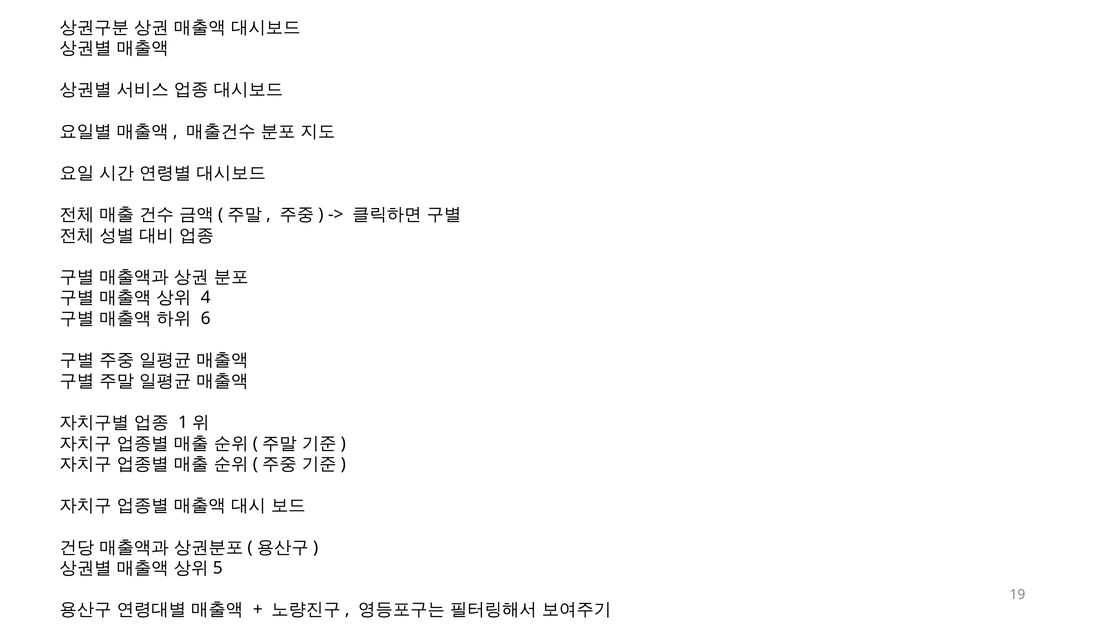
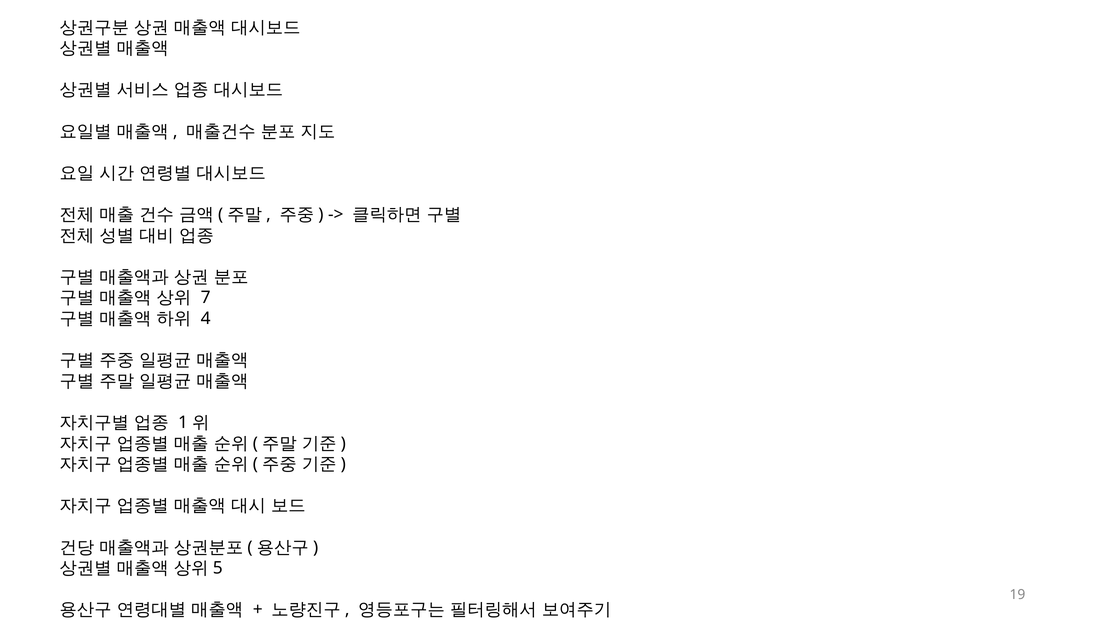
4: 4 -> 7
6: 6 -> 4
